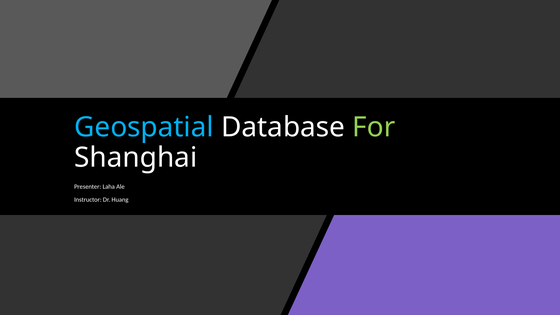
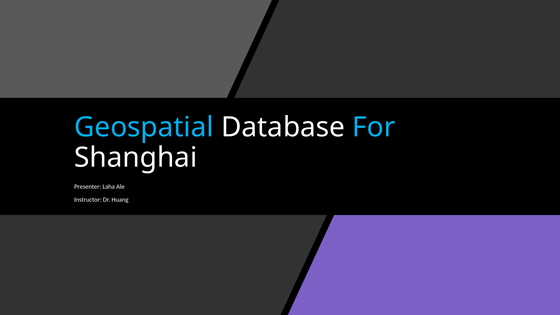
For colour: light green -> light blue
